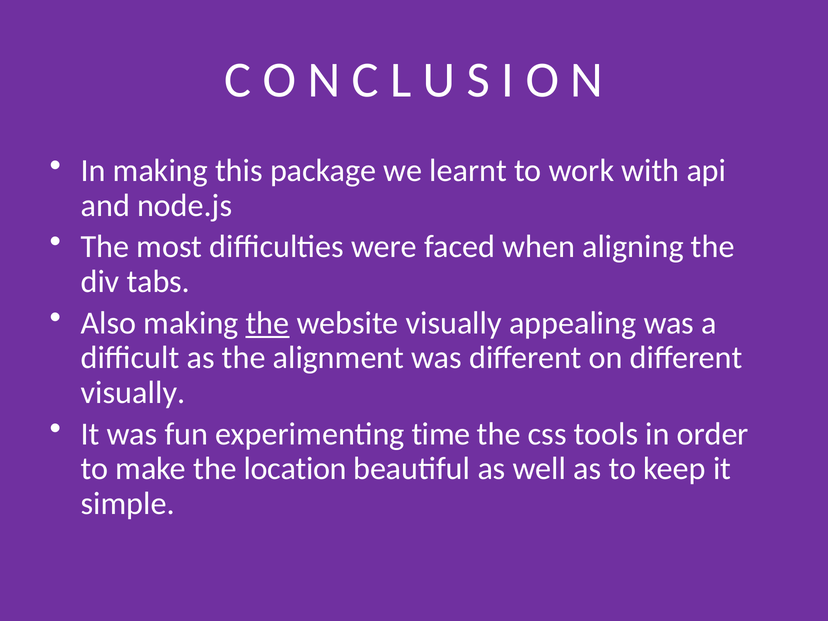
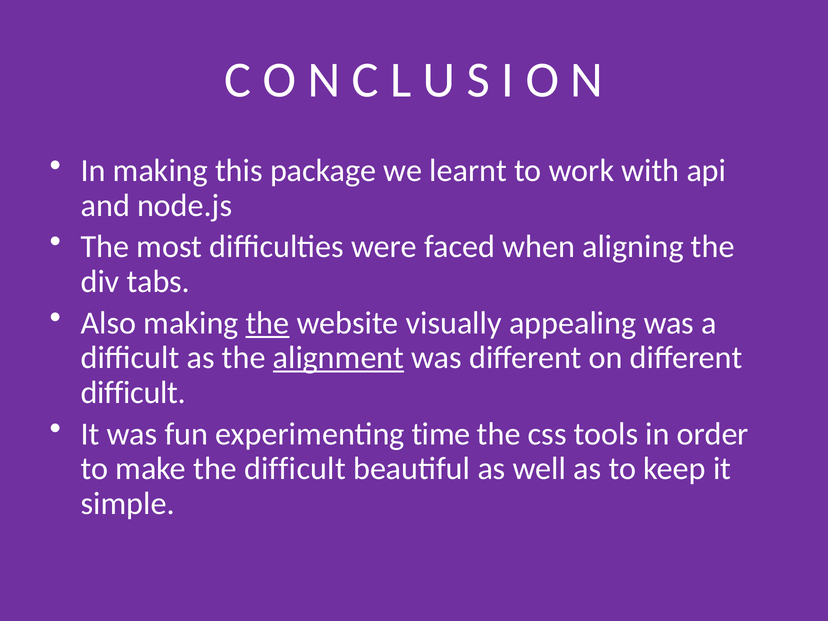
alignment underline: none -> present
visually at (133, 393): visually -> difficult
the location: location -> difficult
